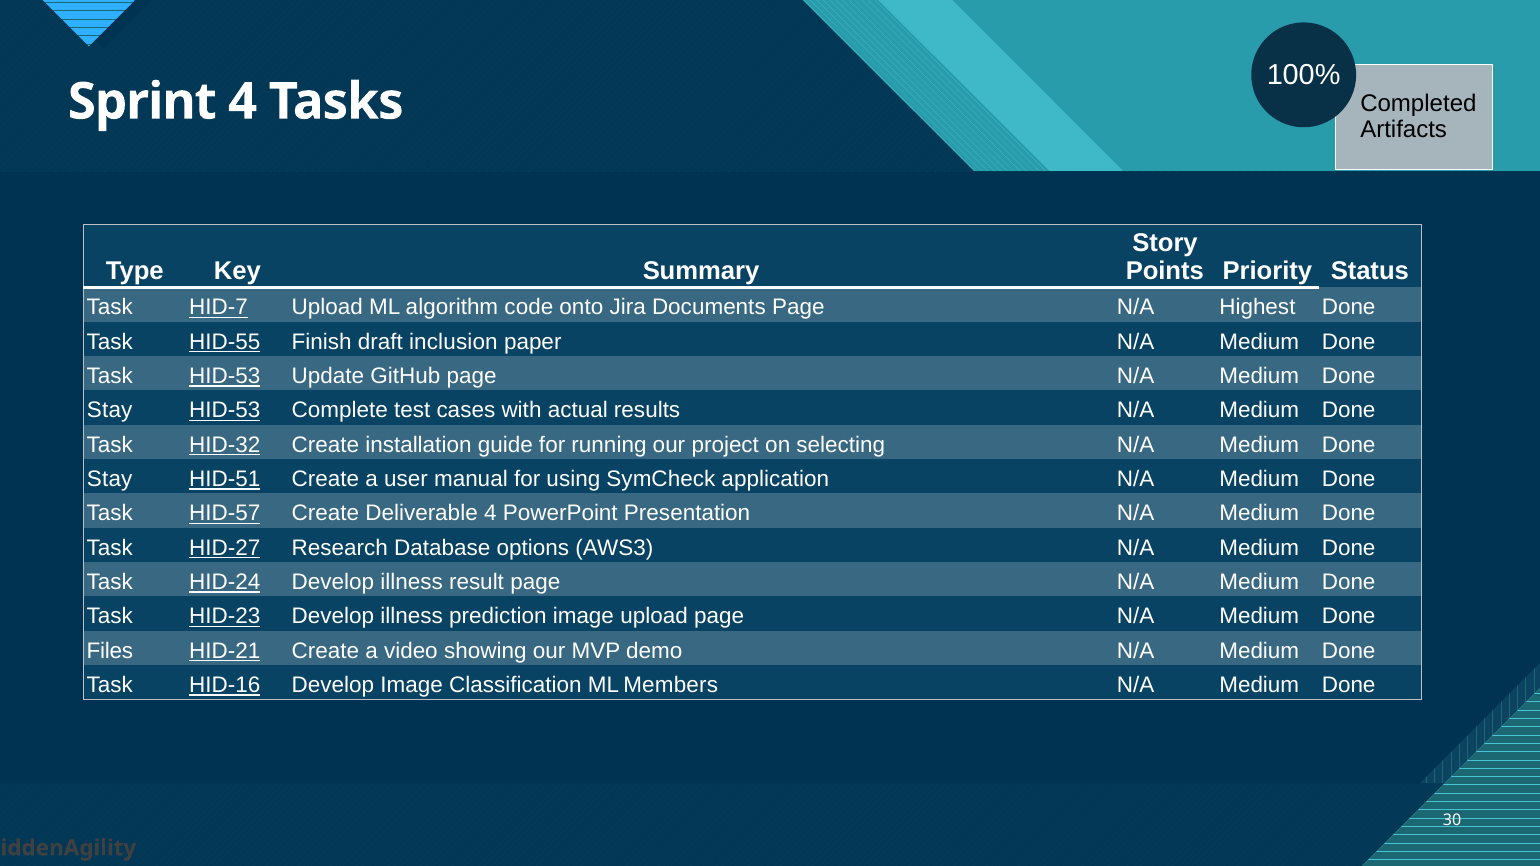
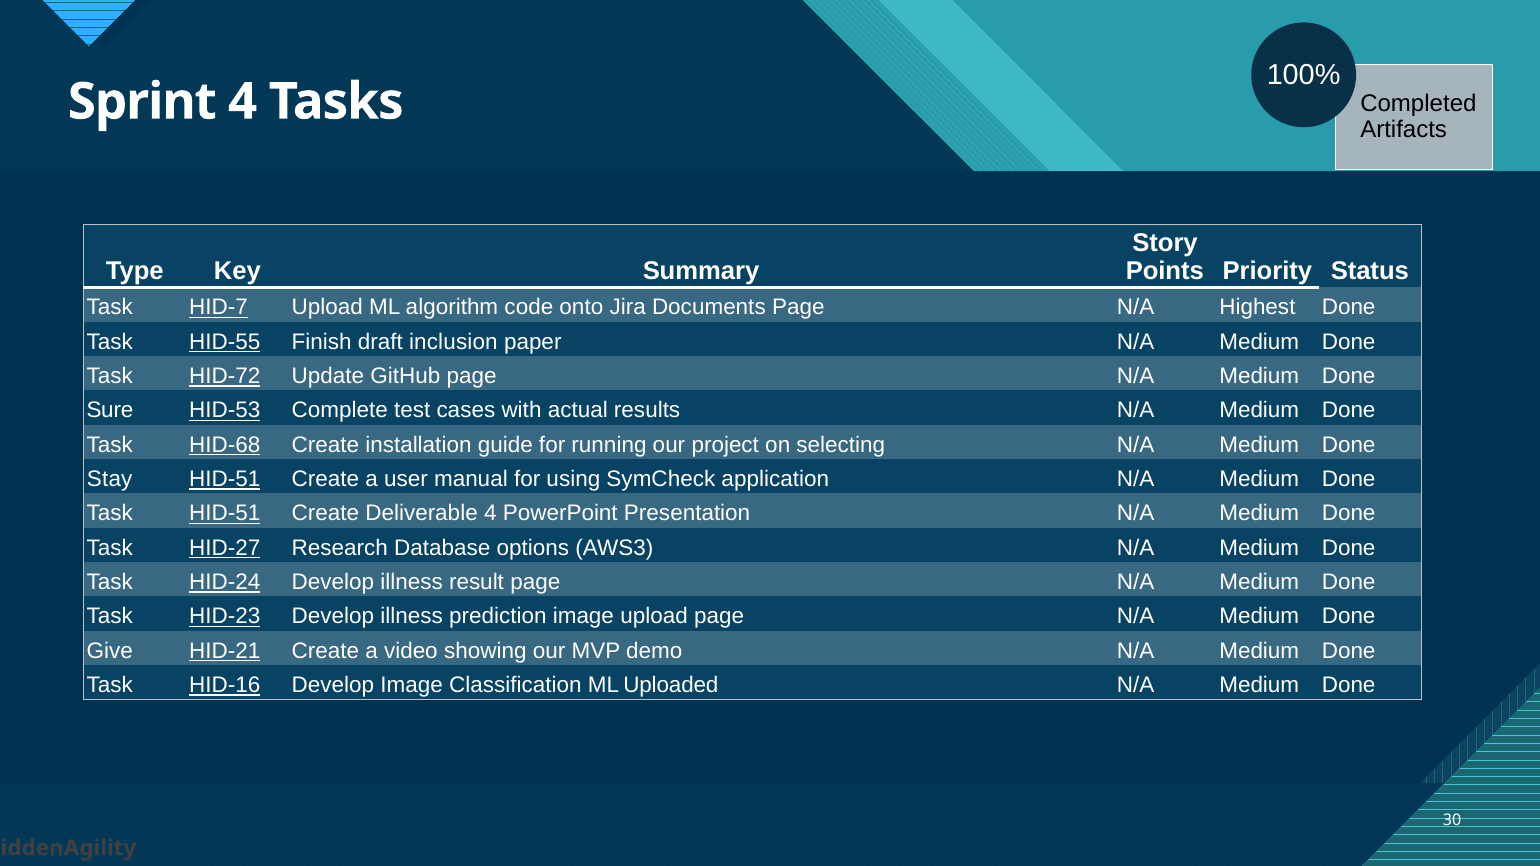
Task HID-53: HID-53 -> HID-72
Stay at (110, 411): Stay -> Sure
HID-32: HID-32 -> HID-68
Task HID-57: HID-57 -> HID-51
Files: Files -> Give
Members: Members -> Uploaded
